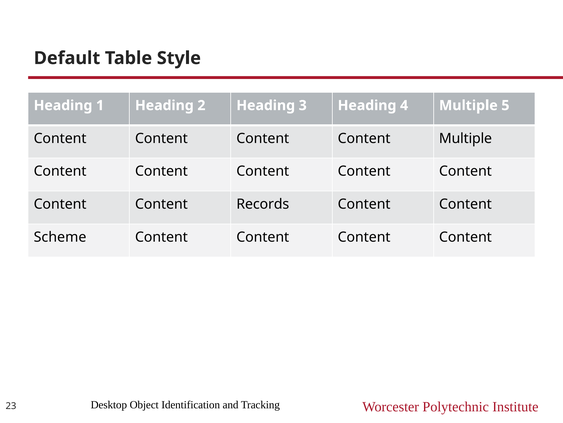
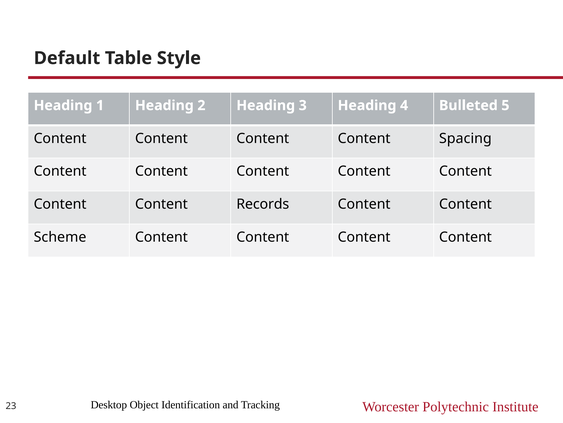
4 Multiple: Multiple -> Bulleted
Content Multiple: Multiple -> Spacing
